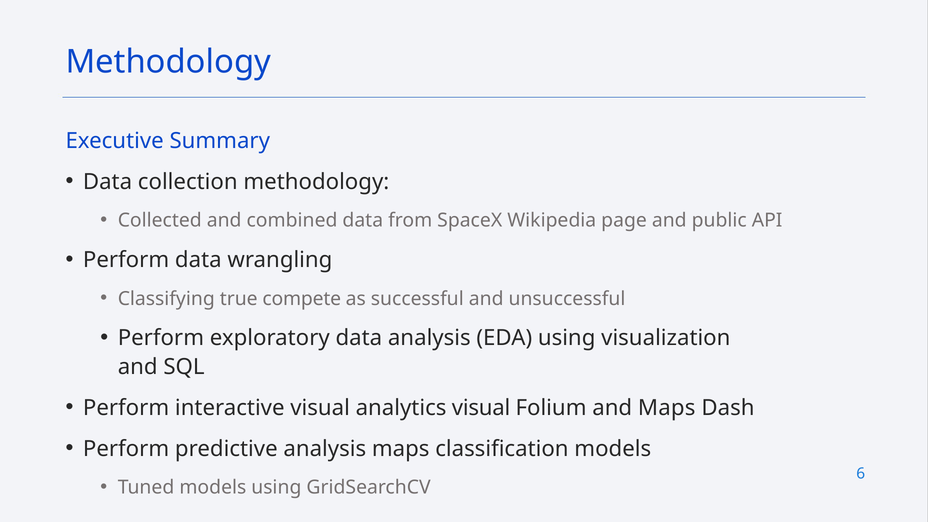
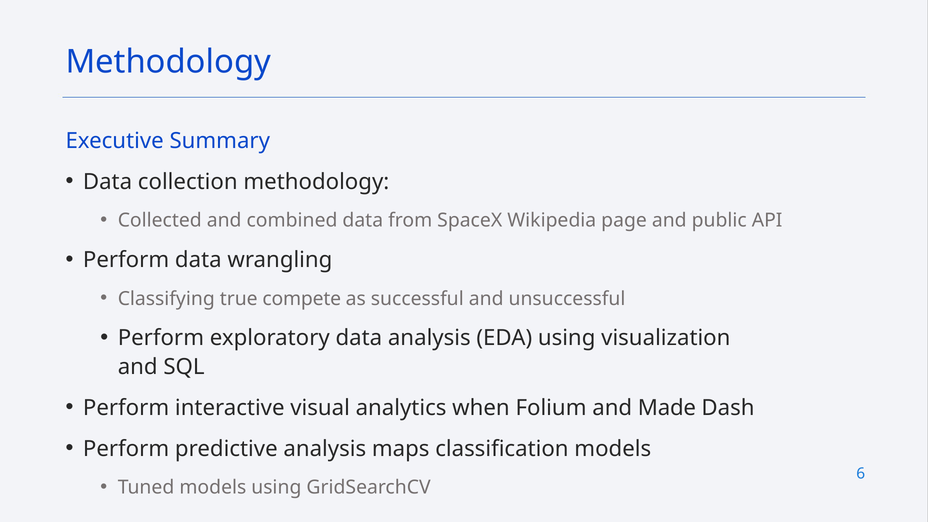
analytics visual: visual -> when
and Maps: Maps -> Made
